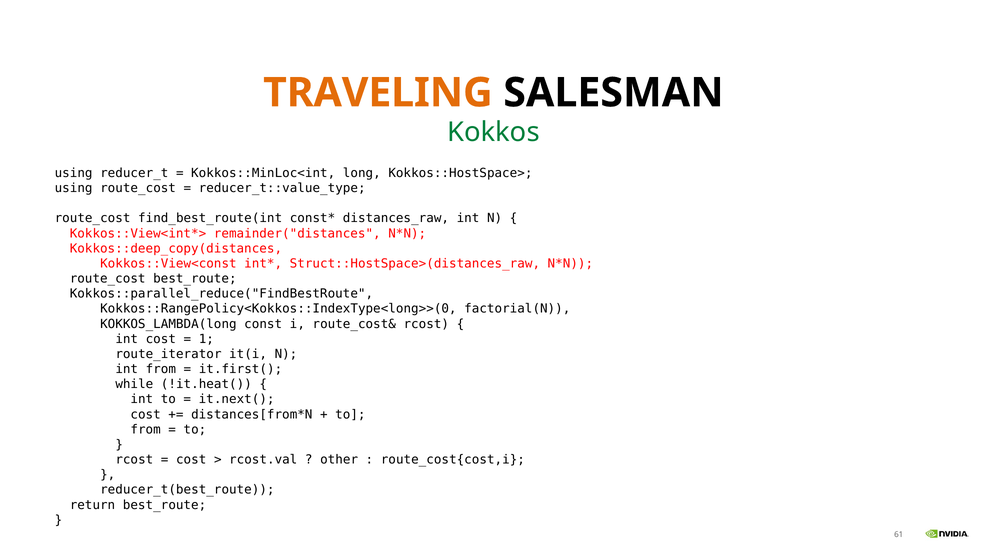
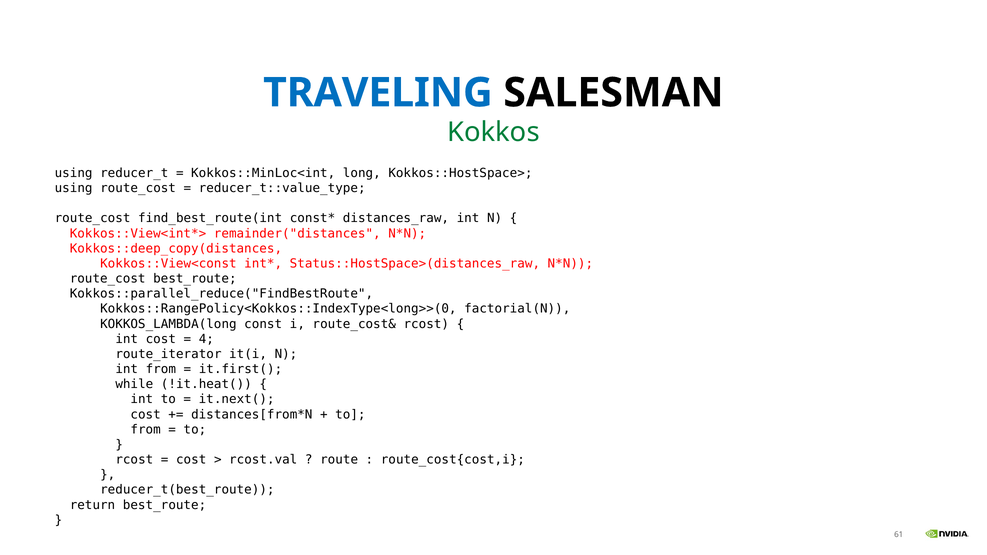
TRAVELING colour: orange -> blue
Struct::HostSpace>(distances_raw: Struct::HostSpace>(distances_raw -> Status::HostSpace>(distances_raw
1: 1 -> 4
other: other -> route
